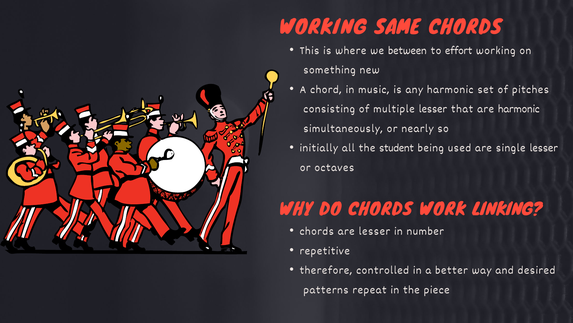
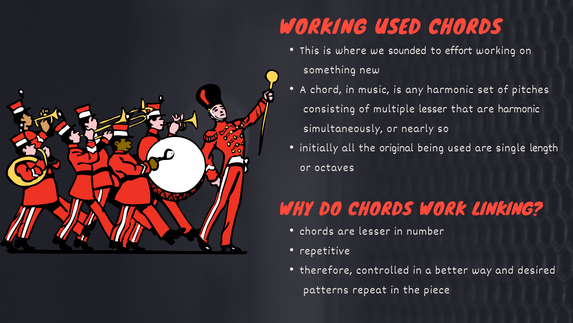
WORKING SAME: SAME -> USED
between: between -> sounded
student: student -> original
single lesser: lesser -> length
